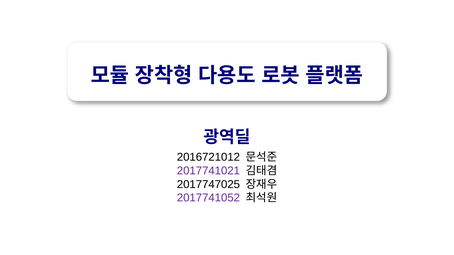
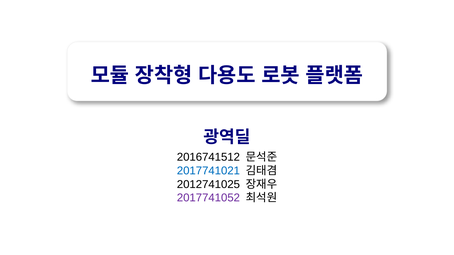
2016721012: 2016721012 -> 2016741512
2017741021 colour: purple -> blue
2017747025: 2017747025 -> 2012741025
